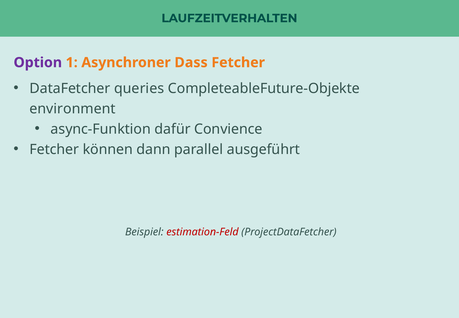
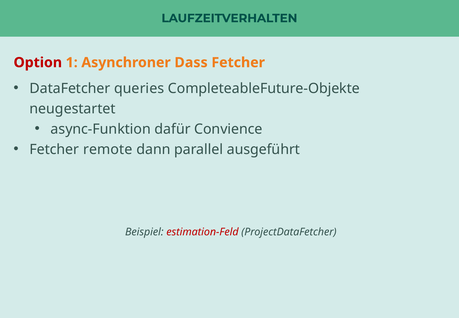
Option colour: purple -> red
environment: environment -> neugestartet
können: können -> remote
